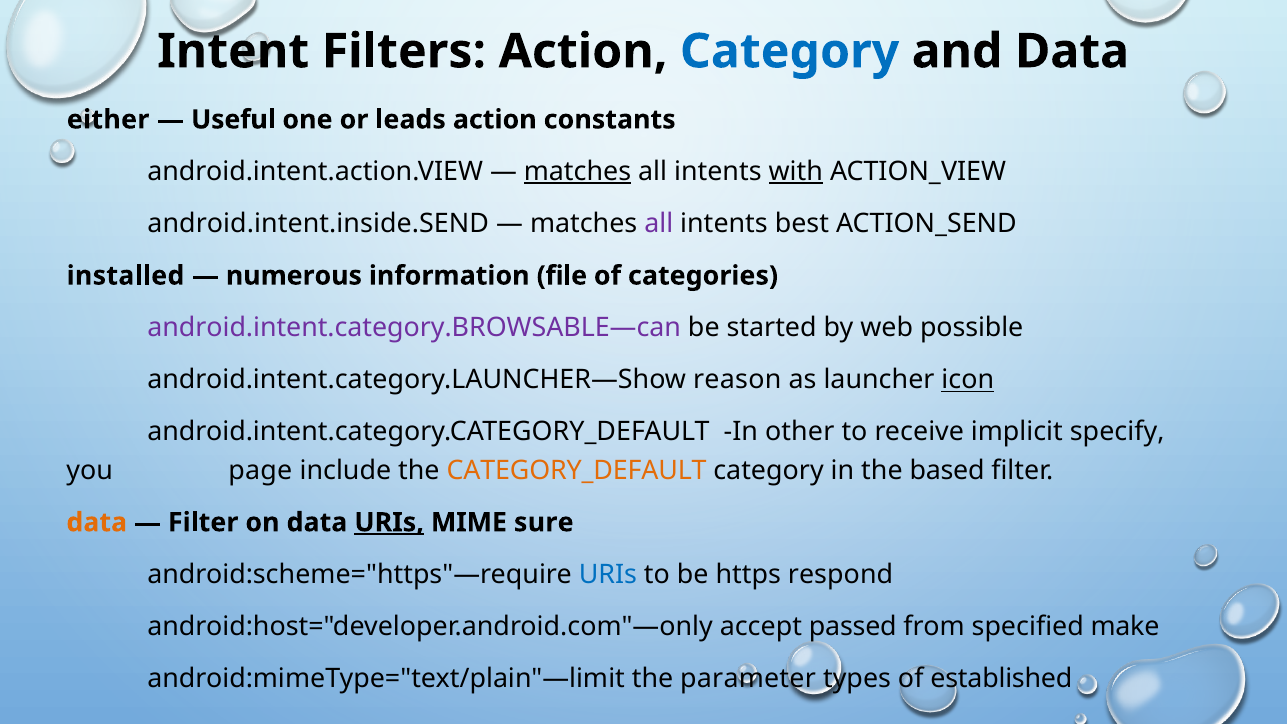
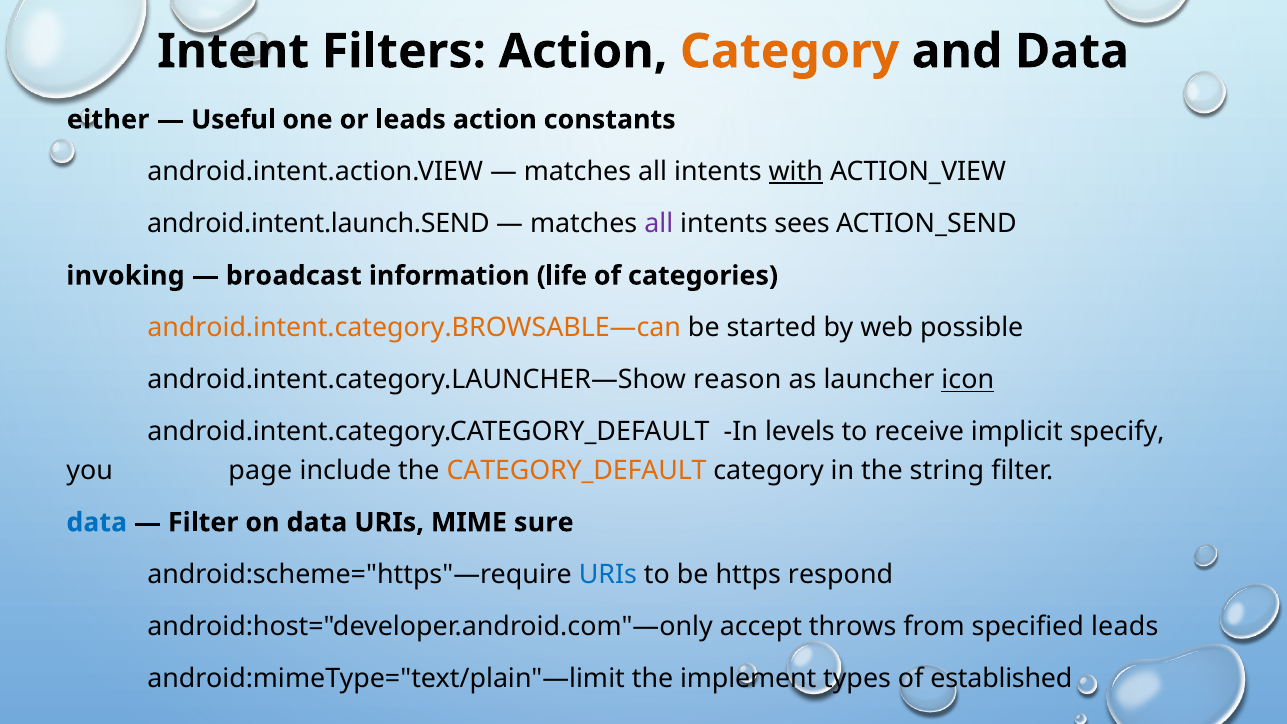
Category at (790, 51) colour: blue -> orange
matches at (577, 172) underline: present -> none
android.intent.inside.SEND: android.intent.inside.SEND -> android.intent.launch.SEND
best: best -> sees
installed: installed -> invoking
numerous: numerous -> broadcast
file: file -> life
android.intent.category.BROWSABLE—can colour: purple -> orange
other: other -> levels
based: based -> string
data at (97, 522) colour: orange -> blue
URIs at (389, 522) underline: present -> none
passed: passed -> throws
specified make: make -> leads
parameter: parameter -> implement
